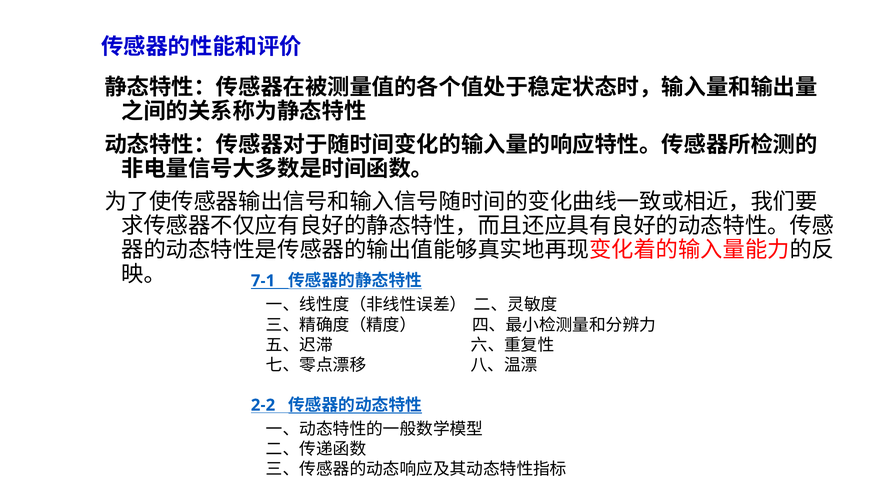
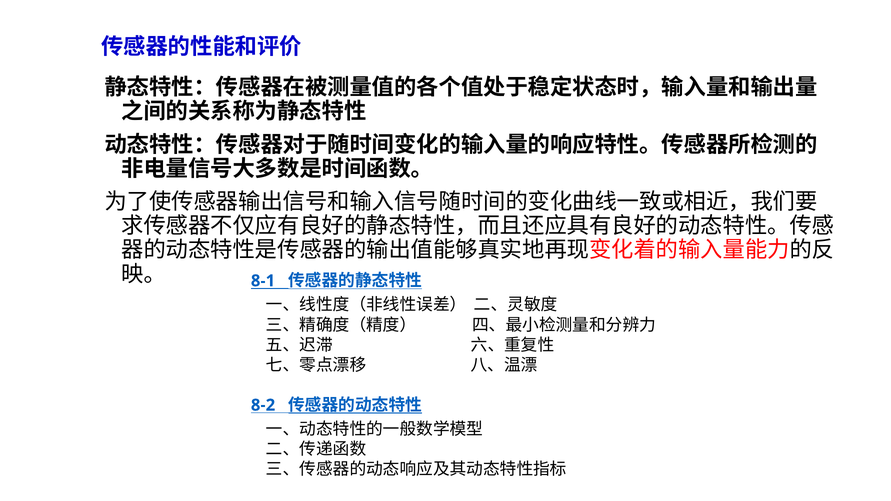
7-1: 7-1 -> 8-1
2-2: 2-2 -> 8-2
